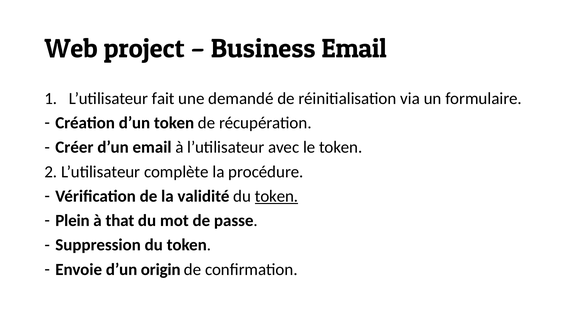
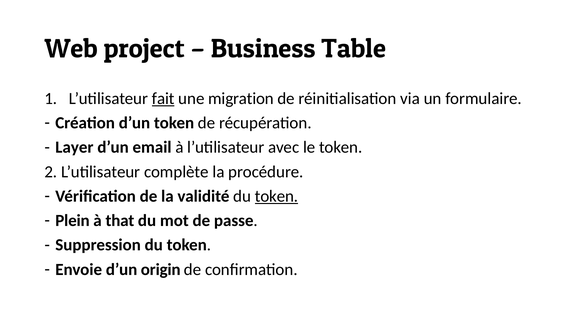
Business Email: Email -> Table
fait underline: none -> present
demandé: demandé -> migration
Créer: Créer -> Layer
